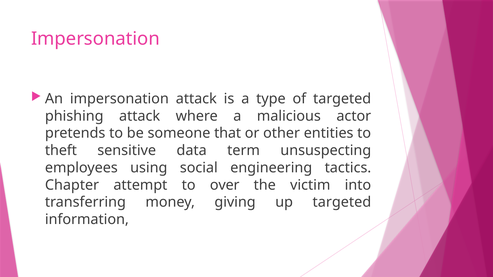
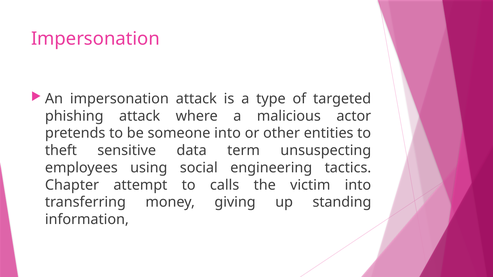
someone that: that -> into
over: over -> calls
up targeted: targeted -> standing
